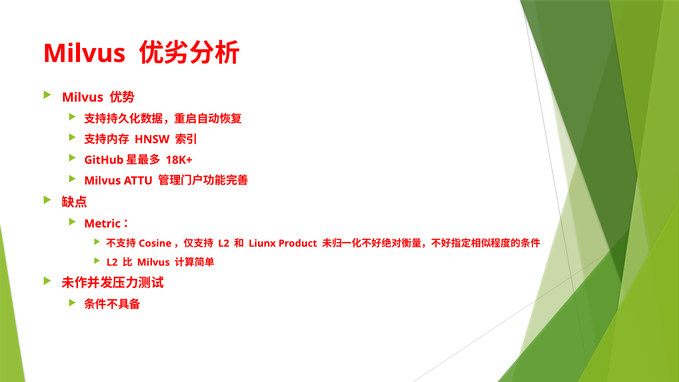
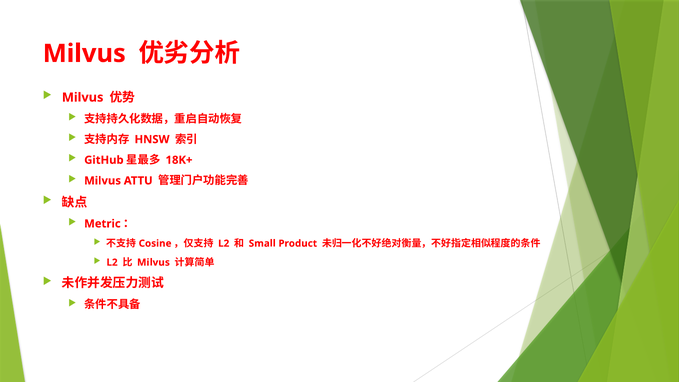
Liunx: Liunx -> Small
